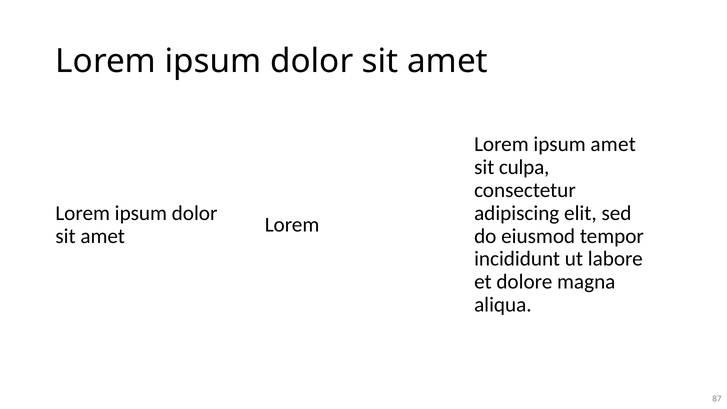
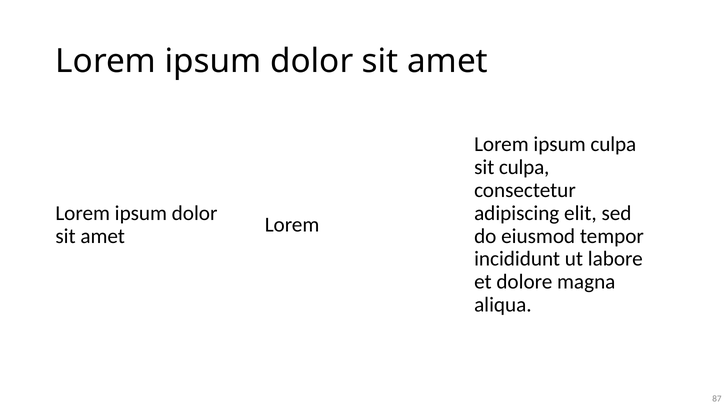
ipsum amet: amet -> culpa
